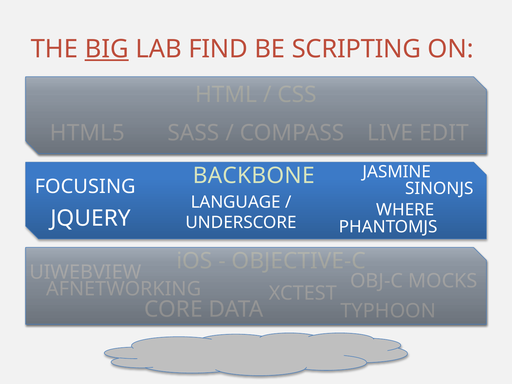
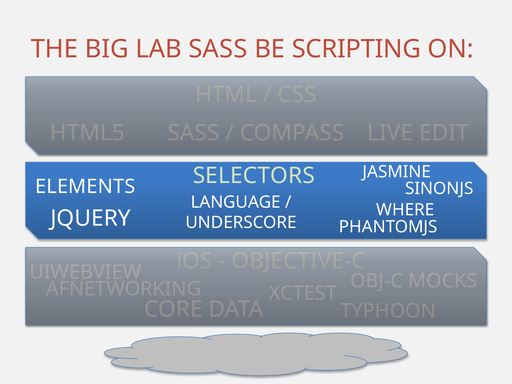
BIG underline: present -> none
LAB FIND: FIND -> SASS
BACKBONE: BACKBONE -> SELECTORS
FOCUSING: FOCUSING -> ELEMENTS
